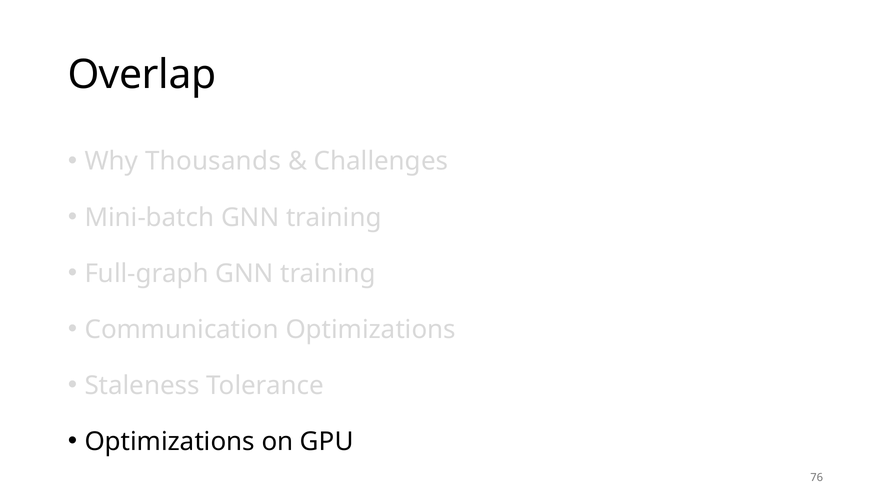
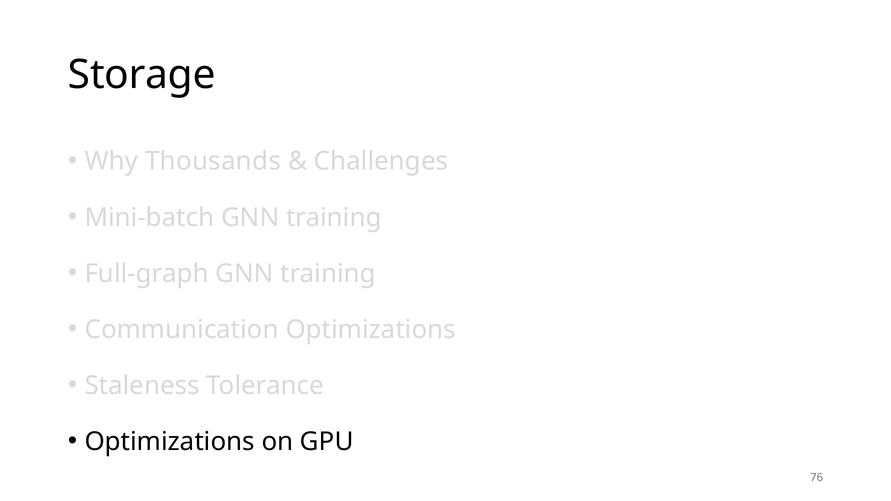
Overlap: Overlap -> Storage
